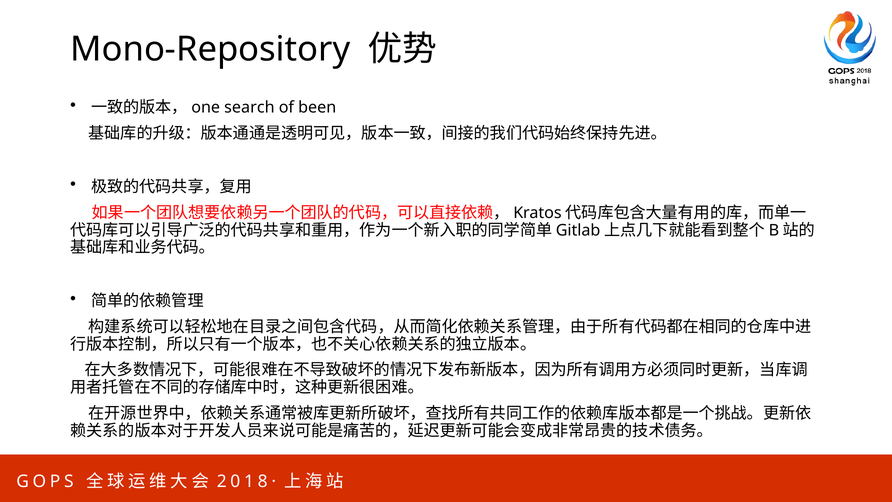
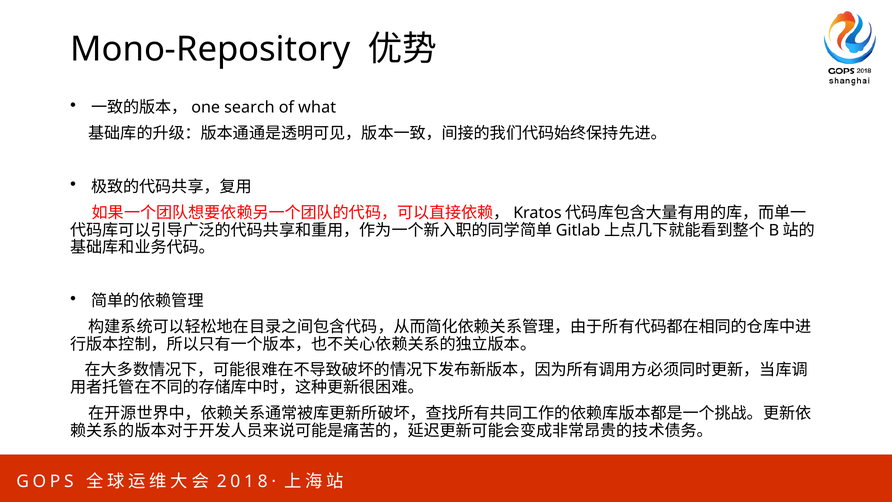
been: been -> what
